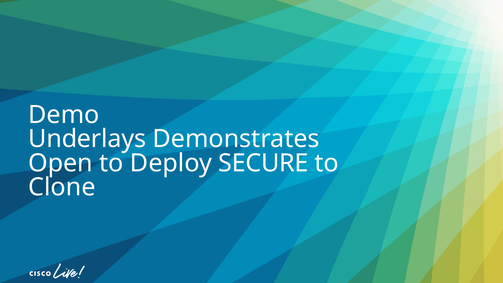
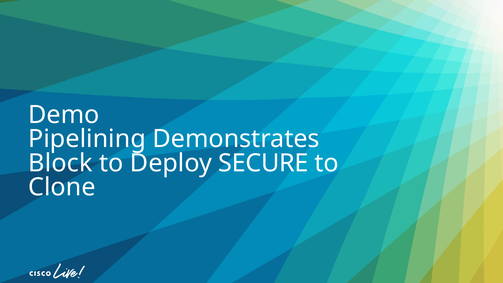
Underlays: Underlays -> Pipelining
Open: Open -> Block
